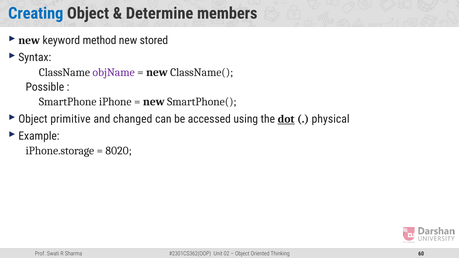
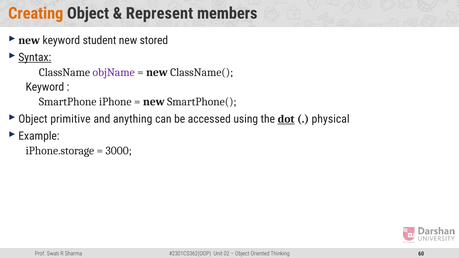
Creating colour: blue -> orange
Determine: Determine -> Represent
method: method -> student
Syntax underline: none -> present
Possible at (45, 87): Possible -> Keyword
changed: changed -> anything
8020: 8020 -> 3000
